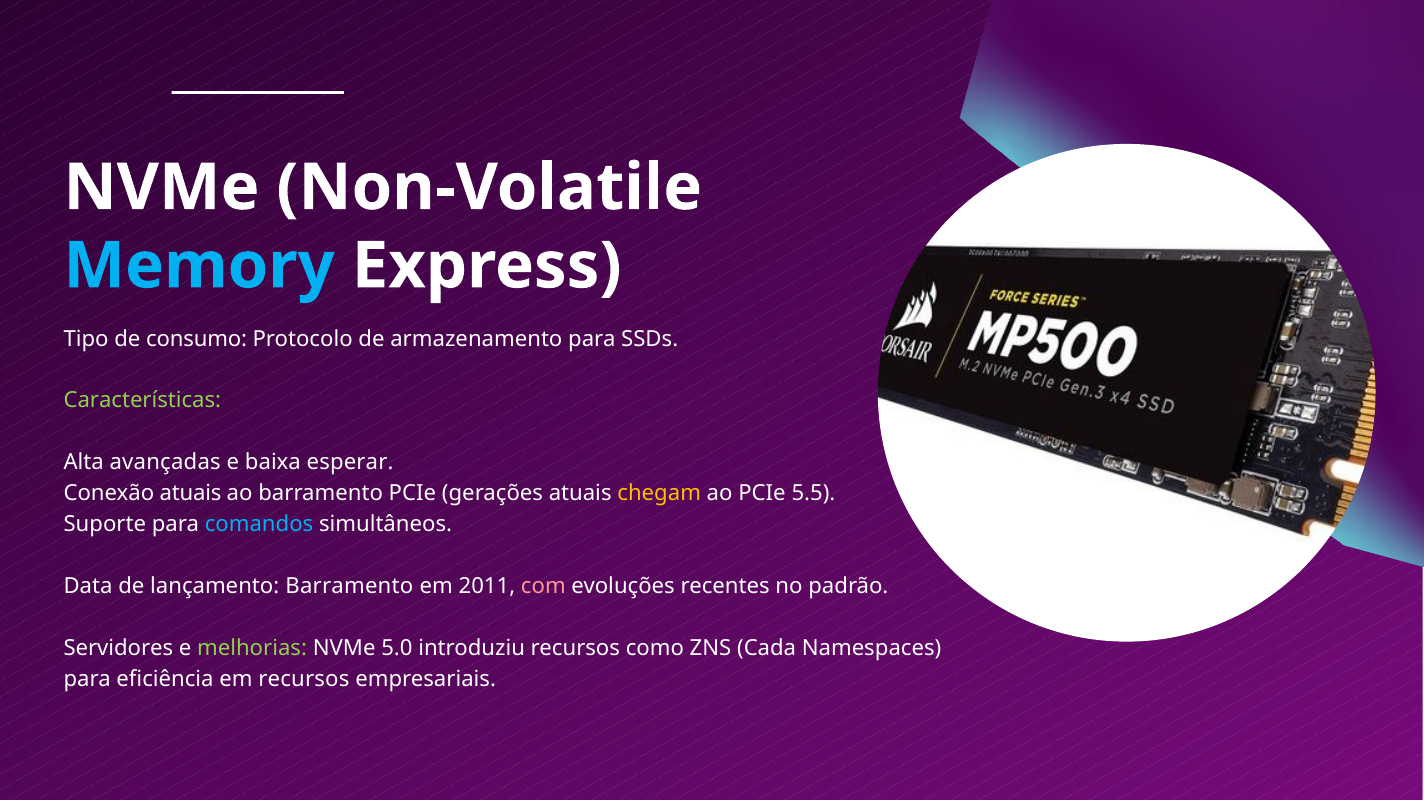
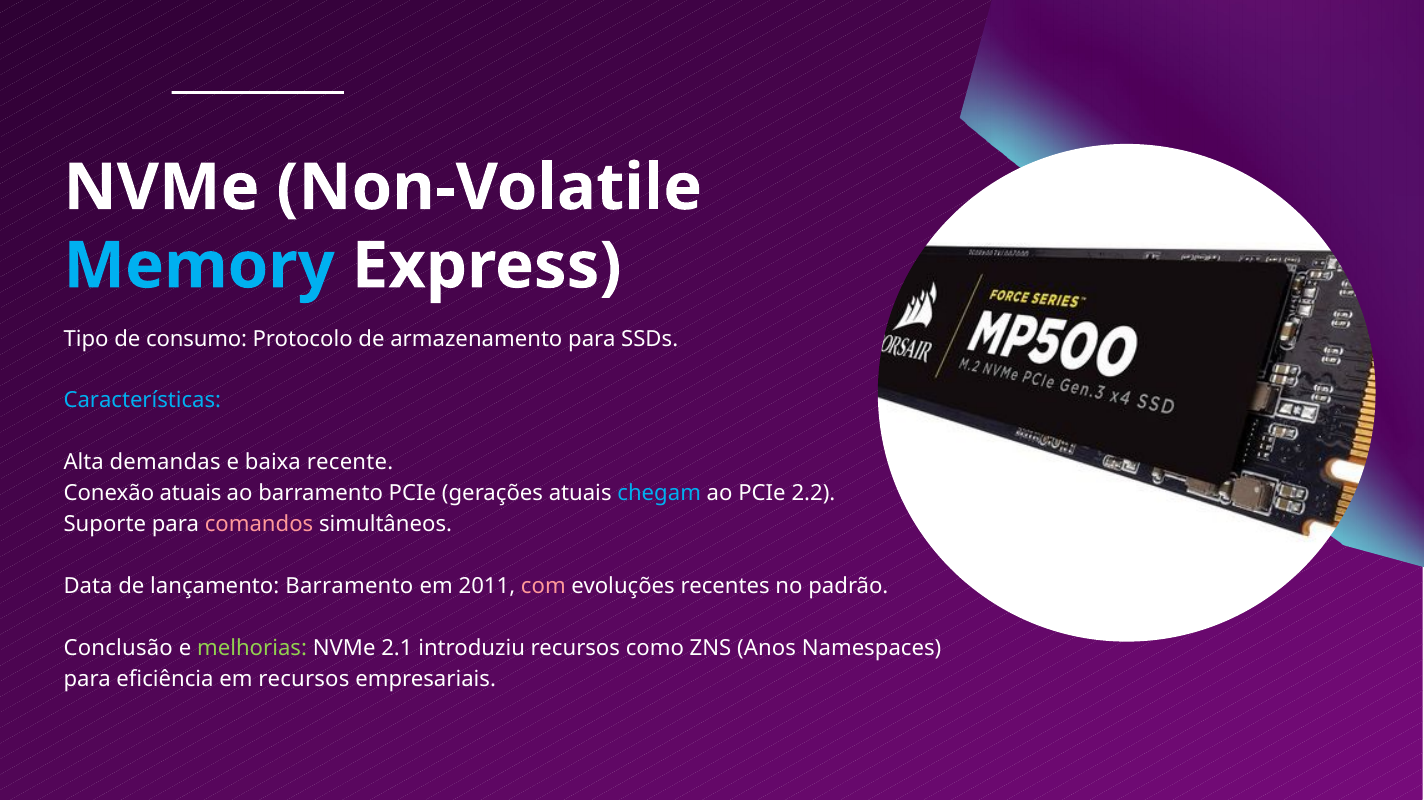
Características colour: light green -> light blue
avançadas: avançadas -> demandas
esperar: esperar -> recente
chegam colour: yellow -> light blue
5.5: 5.5 -> 2.2
comandos colour: light blue -> pink
Servidores: Servidores -> Conclusão
5.0: 5.0 -> 2.1
Cada: Cada -> Anos
